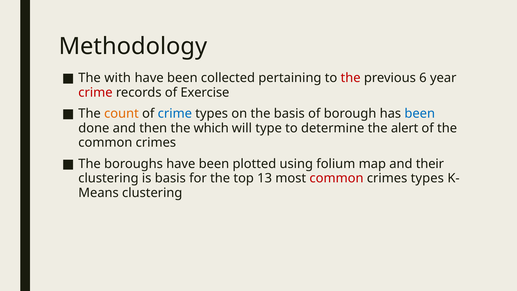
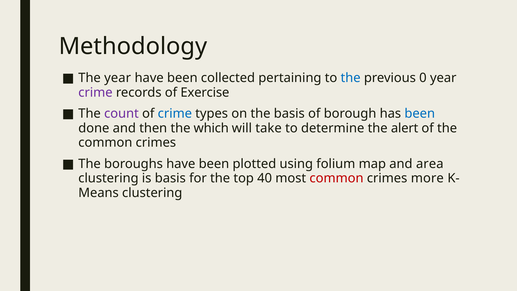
The with: with -> year
the at (351, 78) colour: red -> blue
6: 6 -> 0
crime at (95, 92) colour: red -> purple
count colour: orange -> purple
type: type -> take
their: their -> area
13: 13 -> 40
crimes types: types -> more
